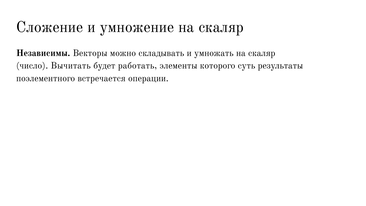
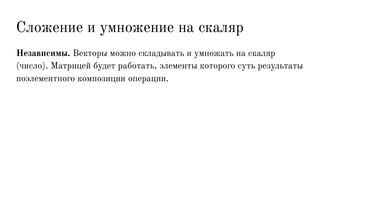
Вычитать: Вычитать -> Матрицей
встречается: встречается -> композиции
